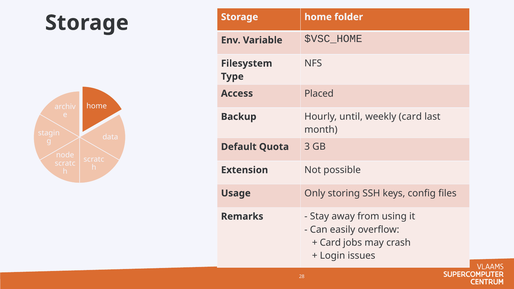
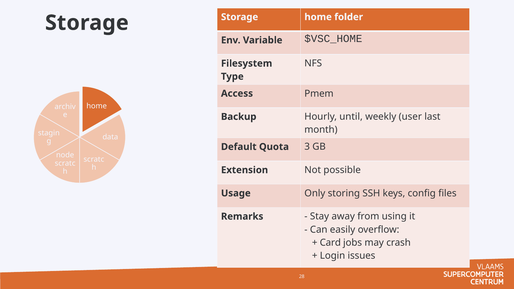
Placed: Placed -> Pmem
weekly card: card -> user
